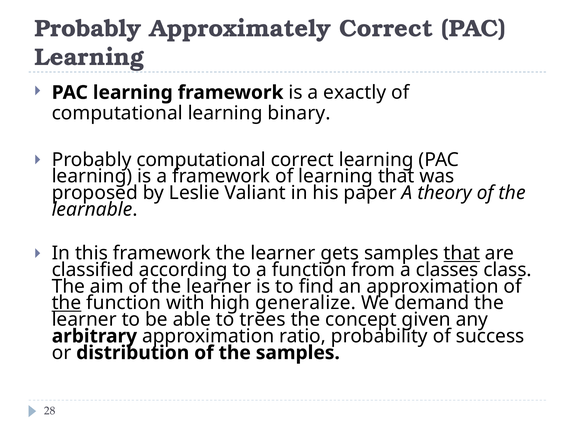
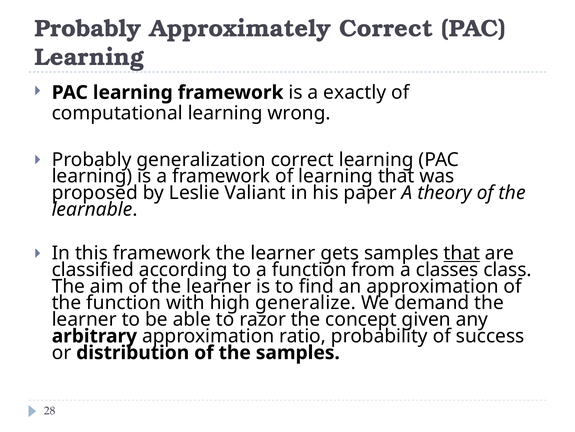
binary: binary -> wrong
Probably computational: computational -> generalization
the at (67, 302) underline: present -> none
trees: trees -> razor
